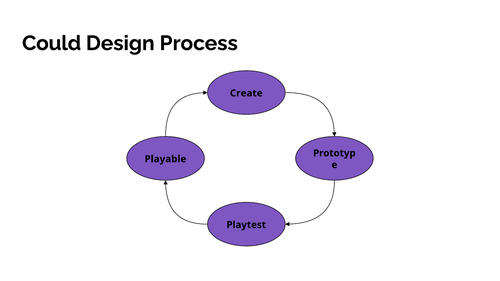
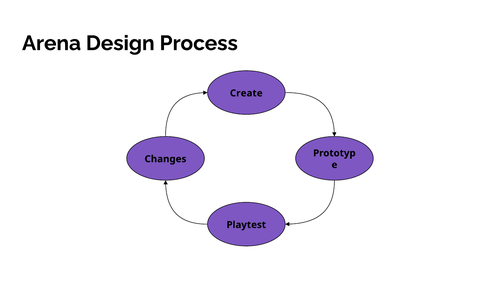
Could: Could -> Arena
Playable: Playable -> Changes
